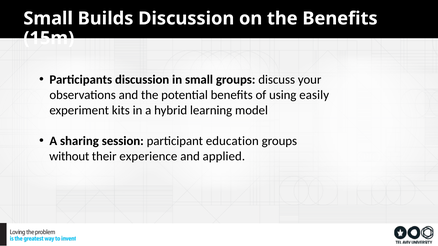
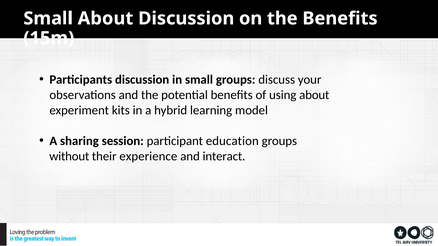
Small Builds: Builds -> About
using easily: easily -> about
applied: applied -> interact
